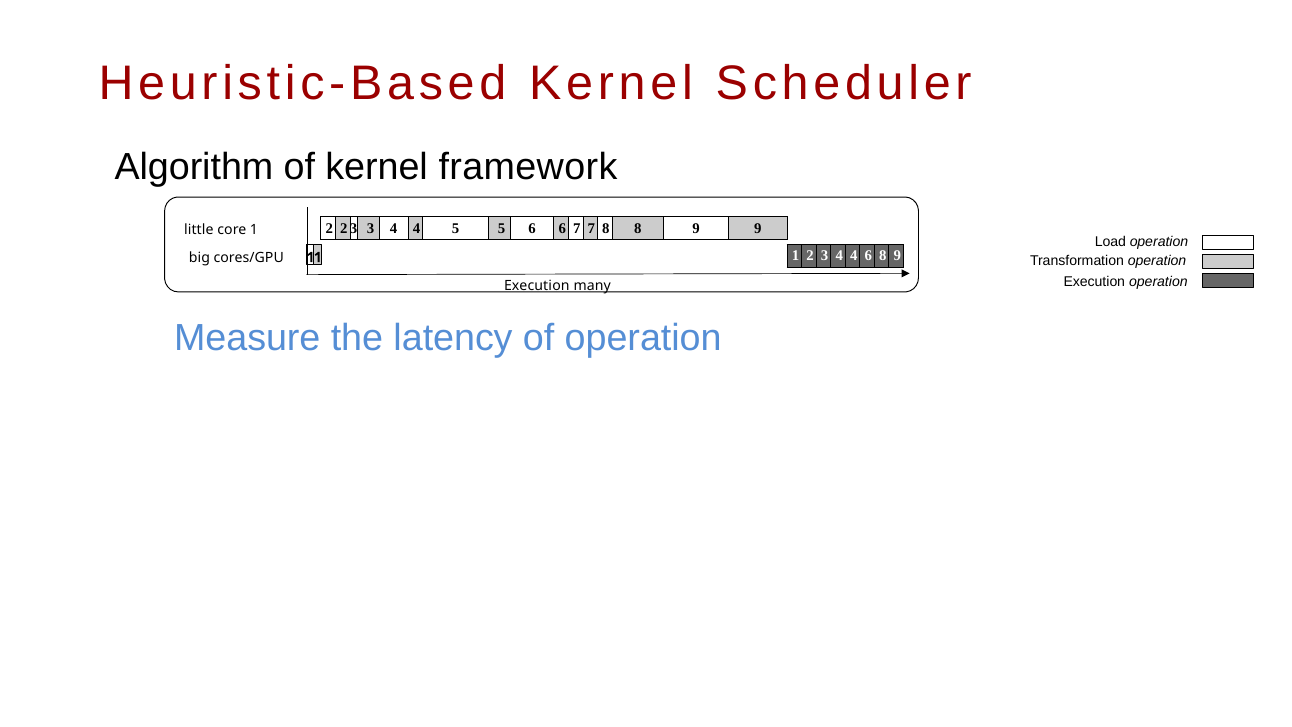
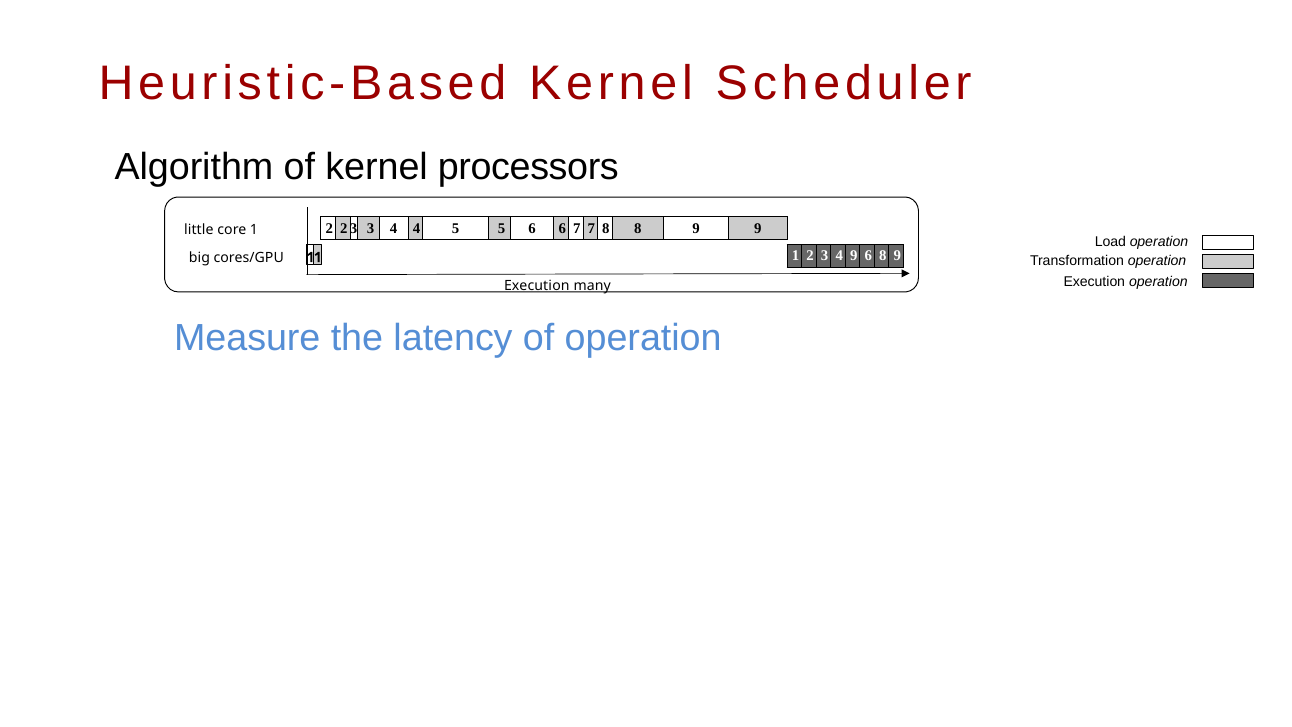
framework: framework -> processors
2 3 4 4: 4 -> 9
